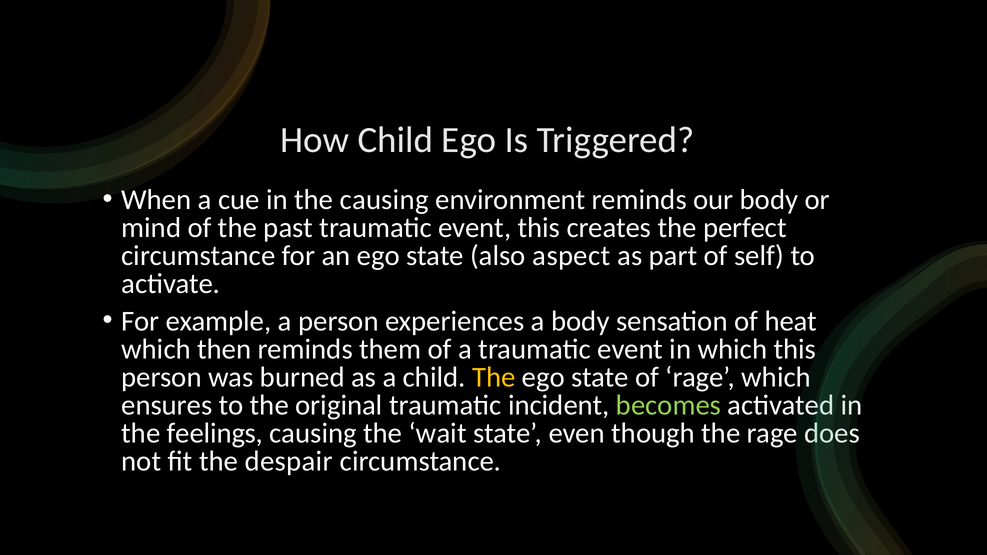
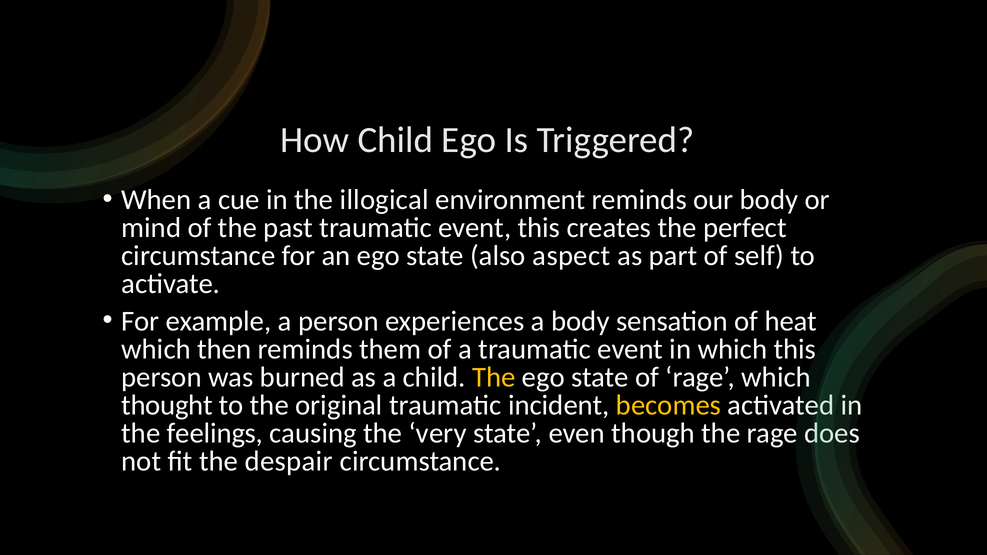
the causing: causing -> illogical
ensures: ensures -> thought
becomes colour: light green -> yellow
wait: wait -> very
